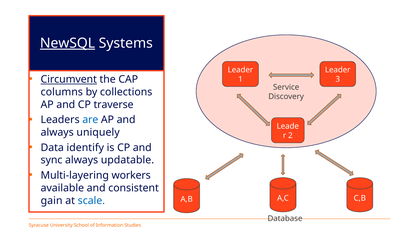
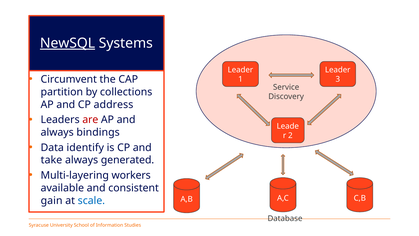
Circumvent underline: present -> none
columns: columns -> partition
traverse: traverse -> address
are colour: blue -> red
uniquely: uniquely -> bindings
sync: sync -> take
updatable: updatable -> generated
